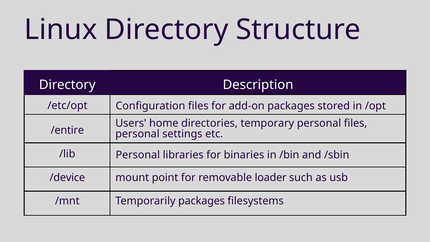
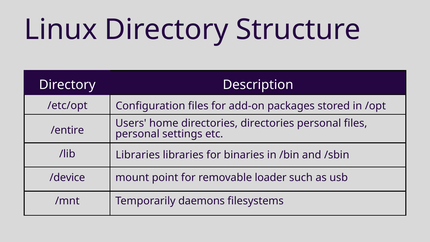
directories temporary: temporary -> directories
/lib Personal: Personal -> Libraries
Temporarily packages: packages -> daemons
